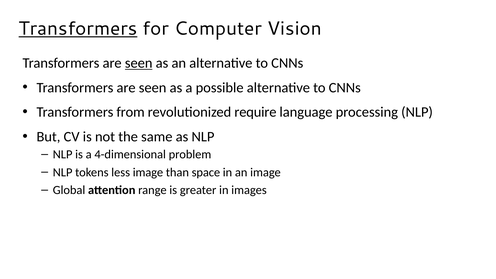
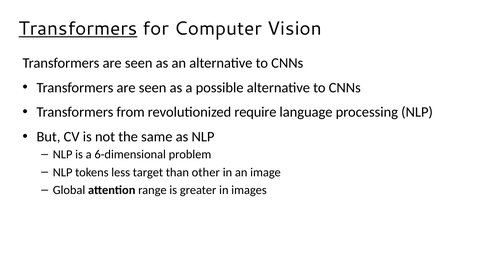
seen at (139, 63) underline: present -> none
4-dimensional: 4-dimensional -> 6-dimensional
less image: image -> target
space: space -> other
